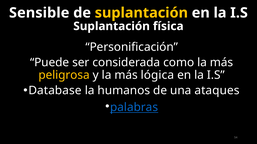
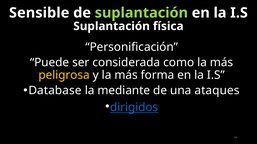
suplantación at (141, 13) colour: yellow -> light green
lógica: lógica -> forma
humanos: humanos -> mediante
palabras: palabras -> dirigidos
